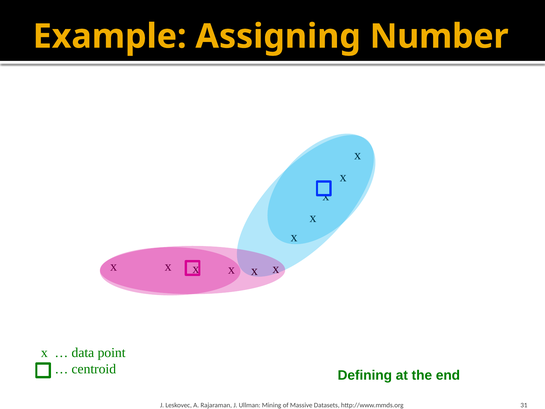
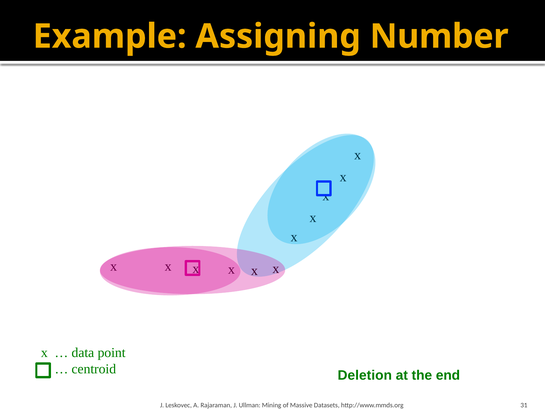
Defining: Defining -> Deletion
